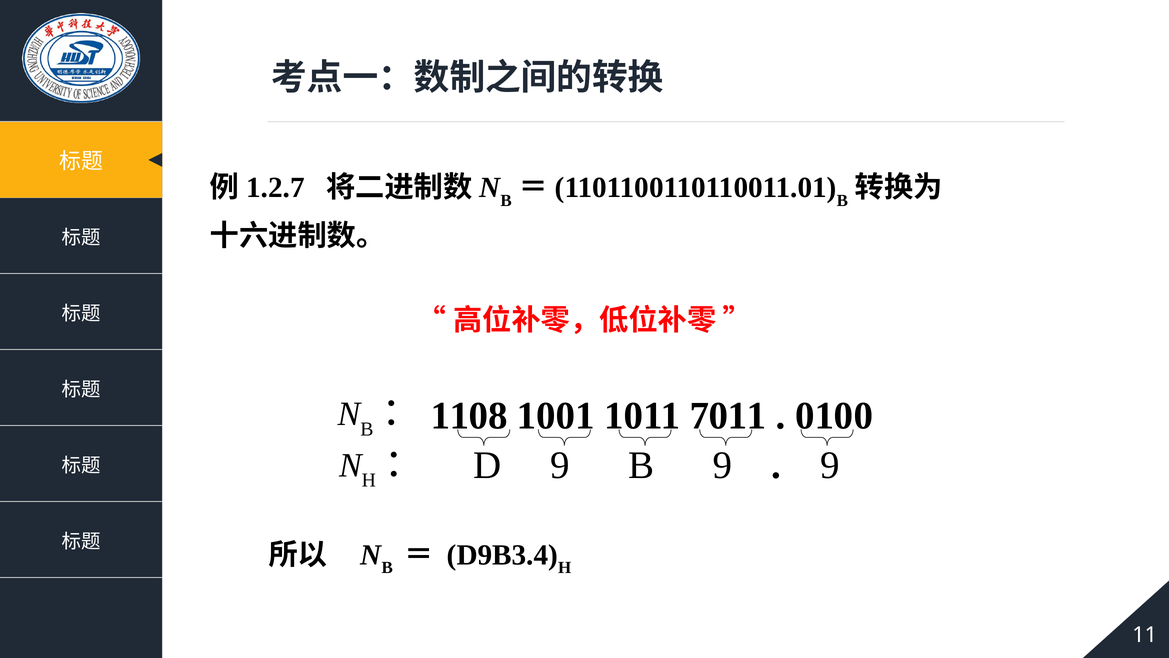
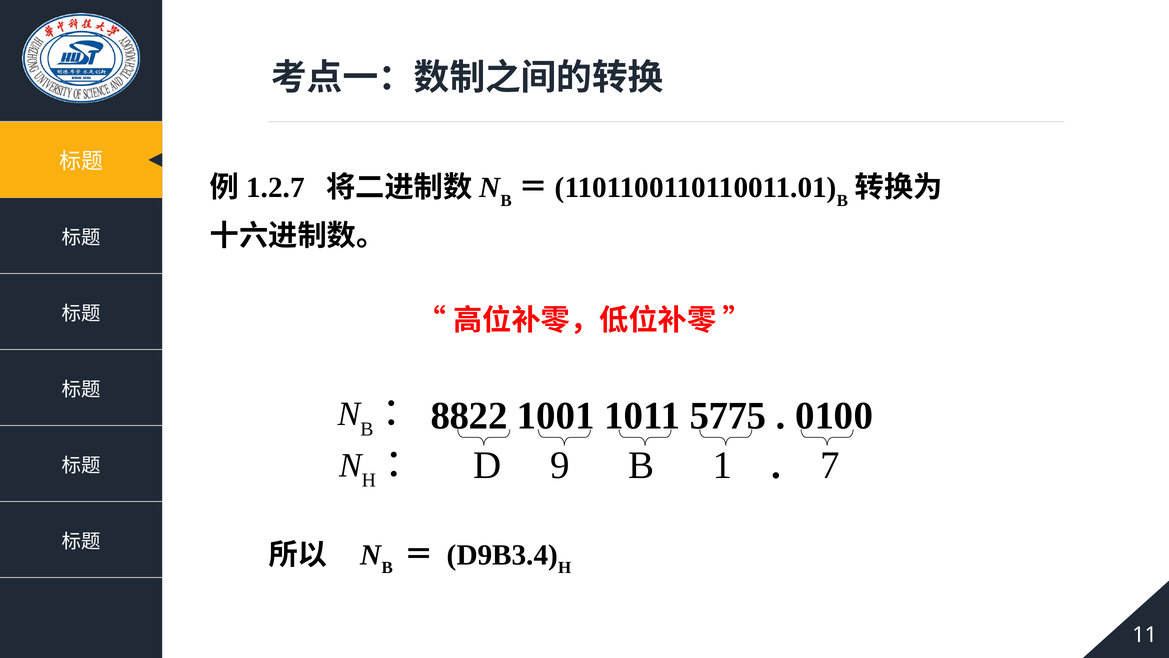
1108: 1108 -> 8822
7011: 7011 -> 5775
B 9: 9 -> 1
9 at (830, 465): 9 -> 7
